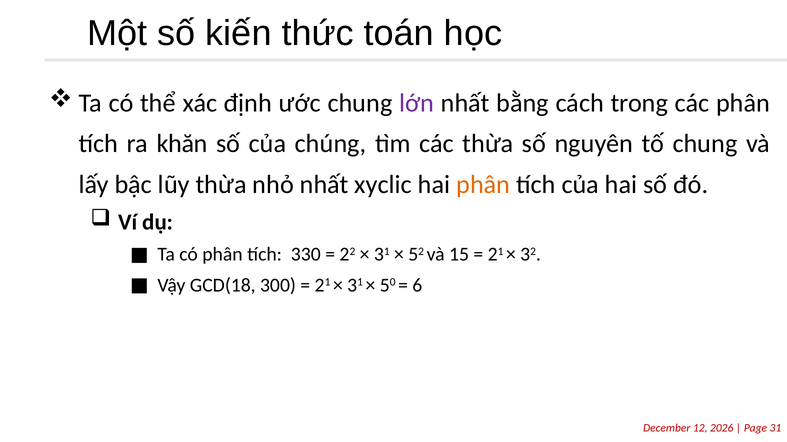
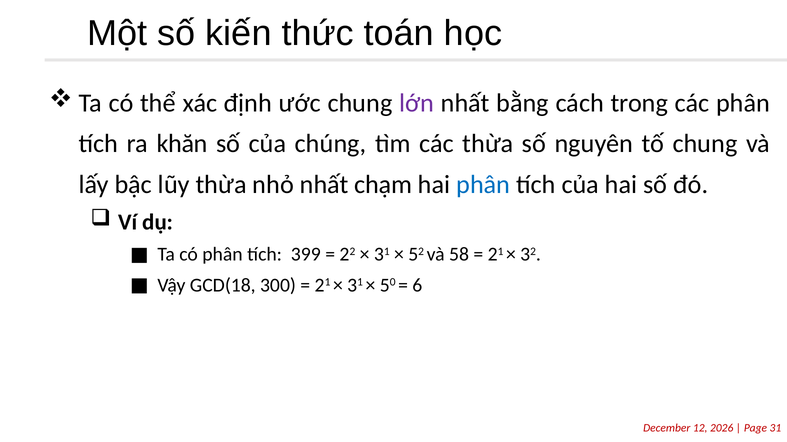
xyclic: xyclic -> chạm
phân at (483, 185) colour: orange -> blue
330: 330 -> 399
15: 15 -> 58
